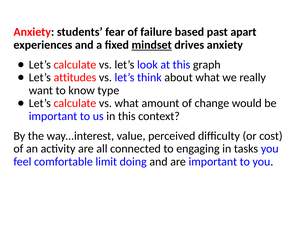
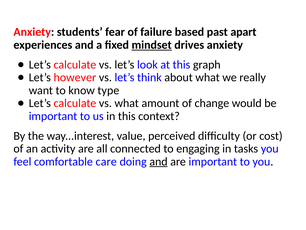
attitudes: attitudes -> however
limit: limit -> care
and at (159, 161) underline: none -> present
